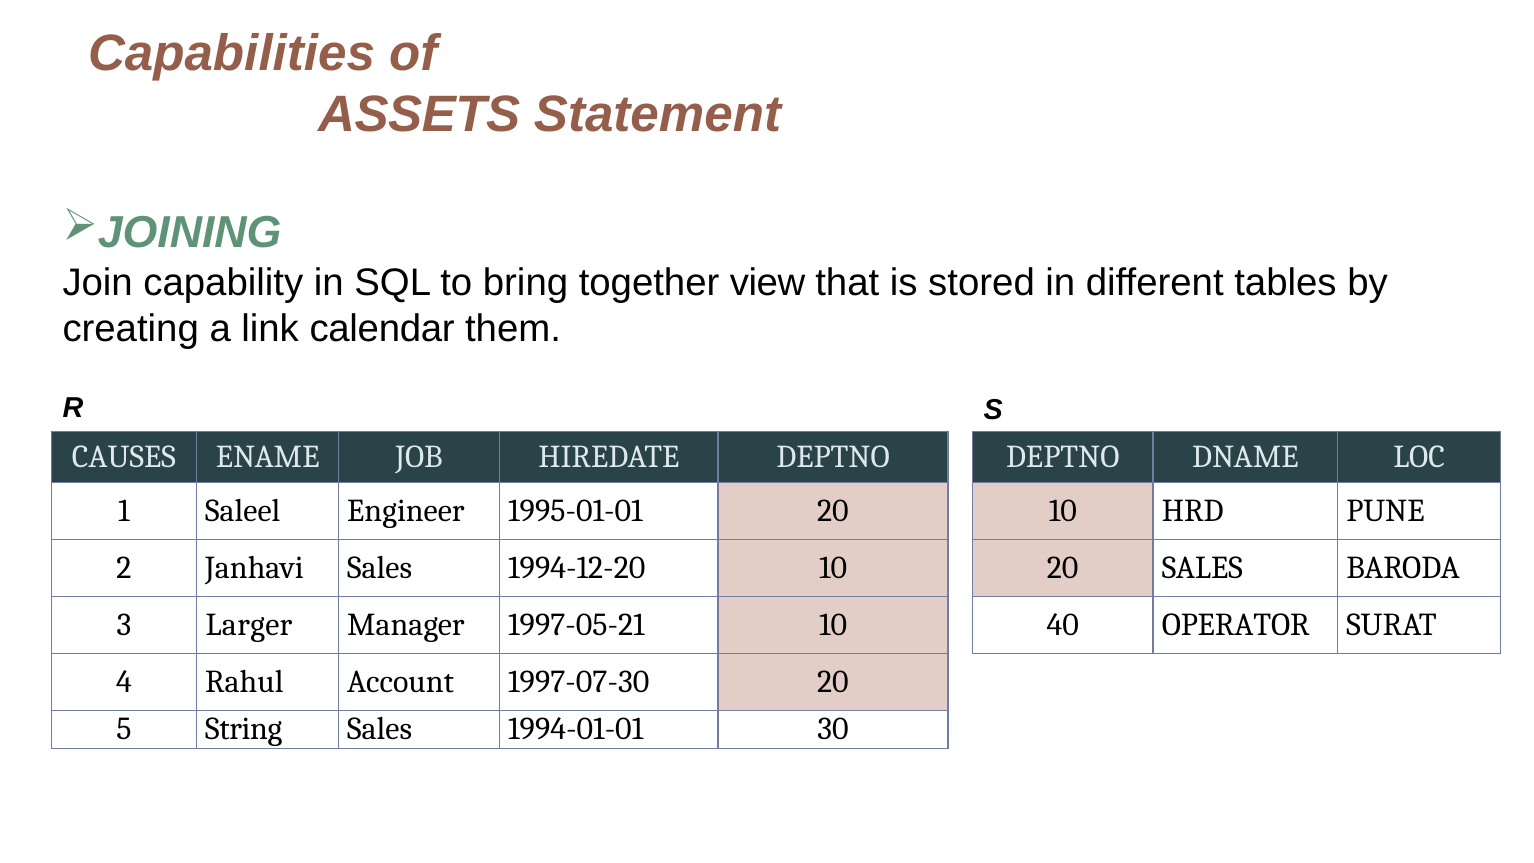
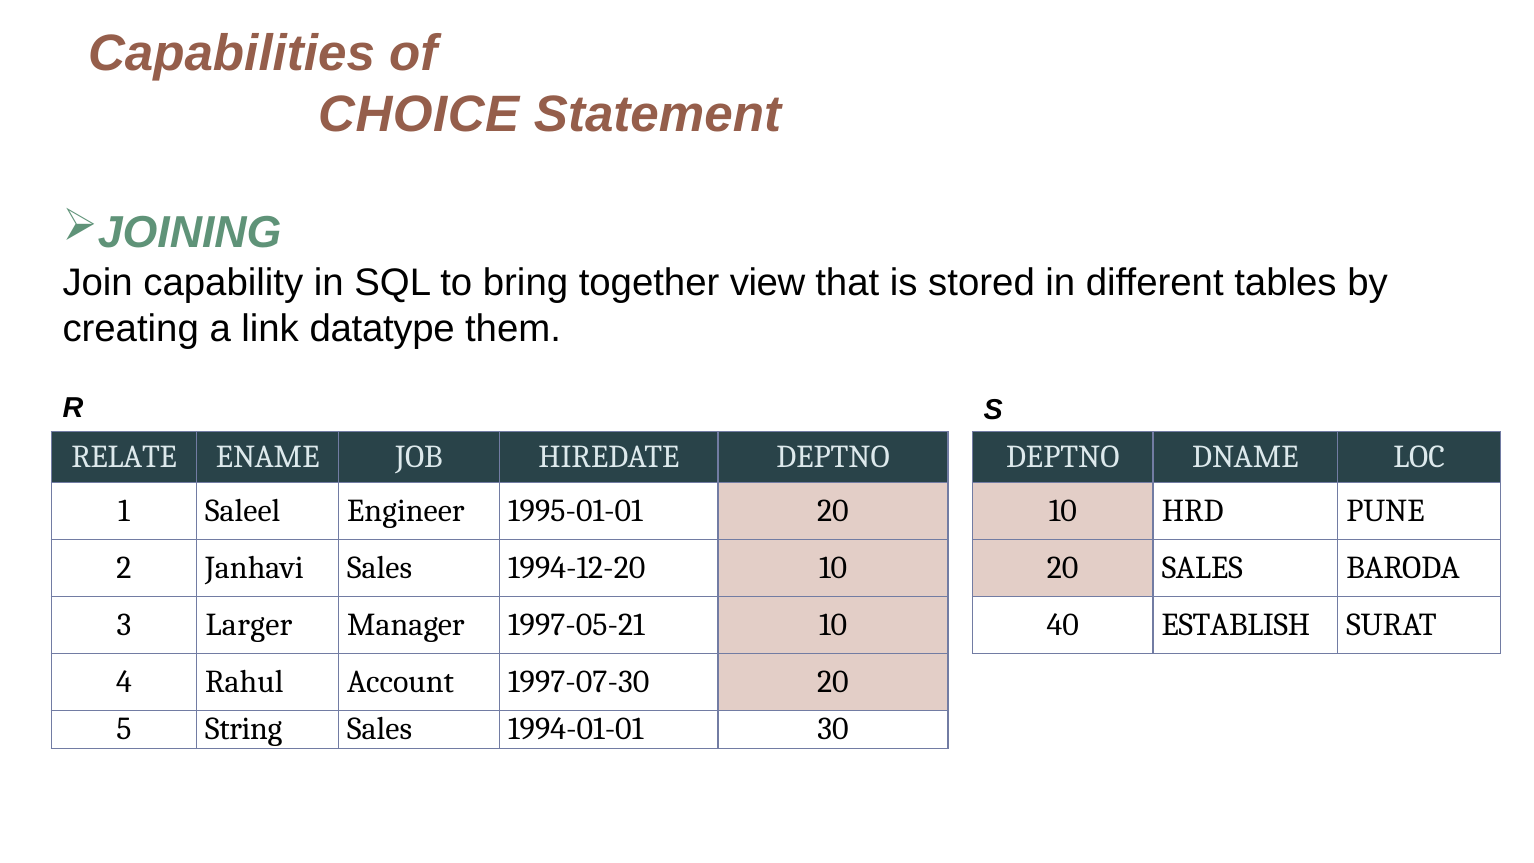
ASSETS: ASSETS -> CHOICE
calendar: calendar -> datatype
CAUSES: CAUSES -> RELATE
OPERATOR: OPERATOR -> ESTABLISH
